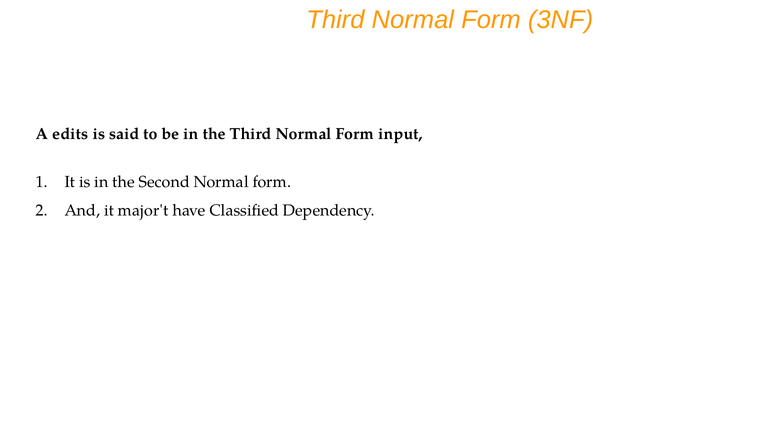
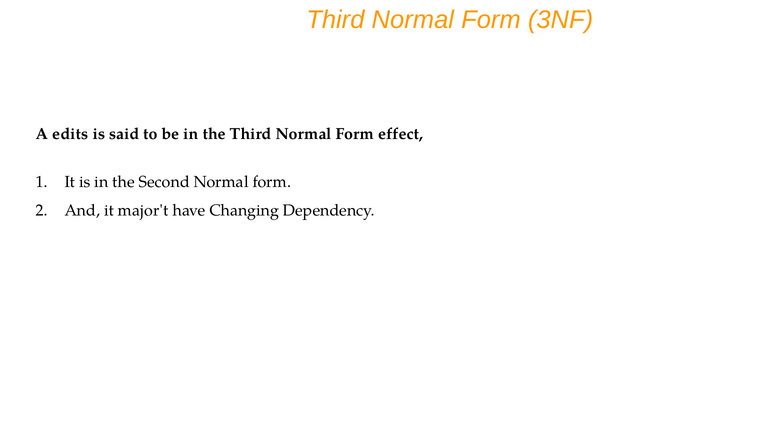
input: input -> effect
Classified: Classified -> Changing
